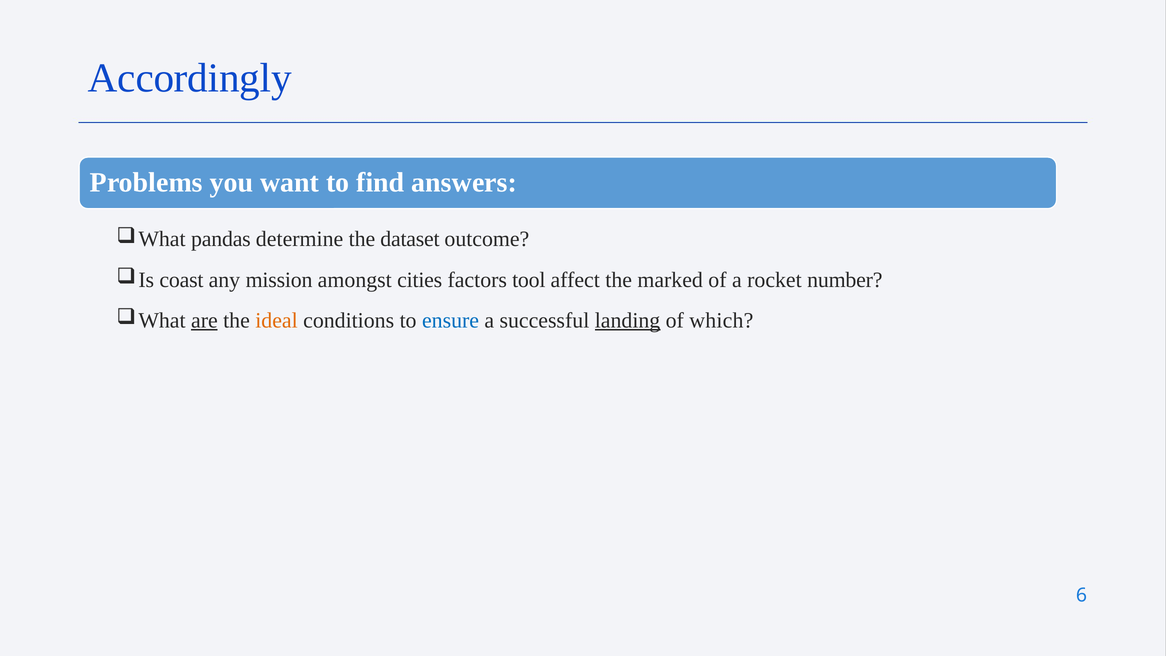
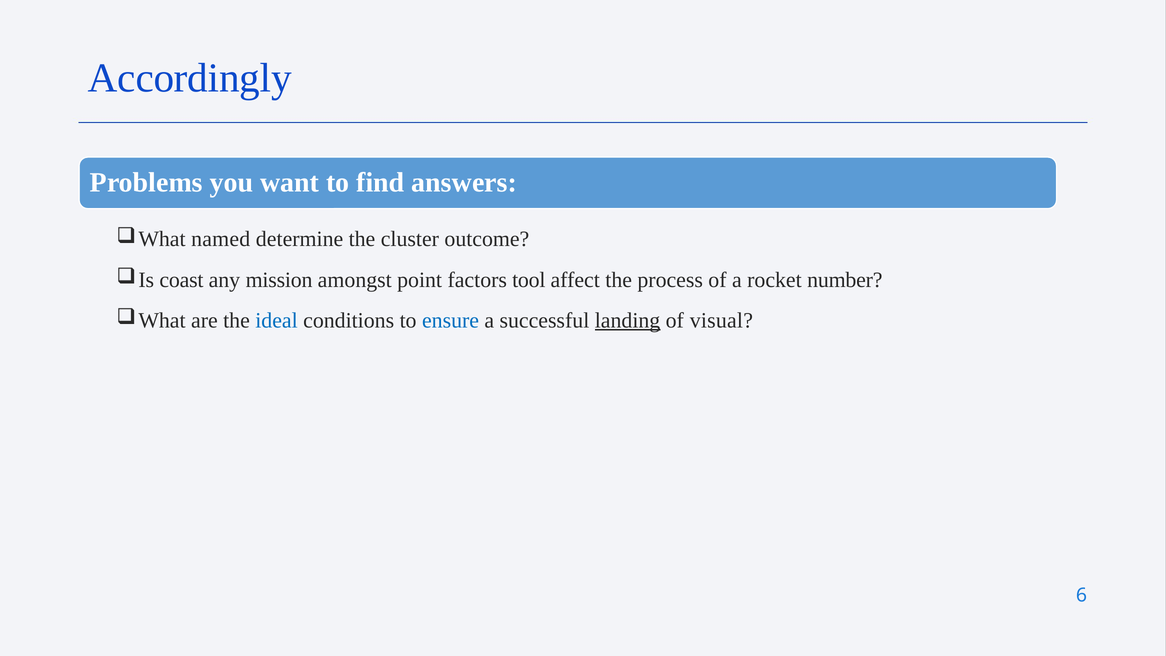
pandas: pandas -> named
dataset: dataset -> cluster
cities: cities -> point
marked: marked -> process
are underline: present -> none
ideal colour: orange -> blue
which: which -> visual
